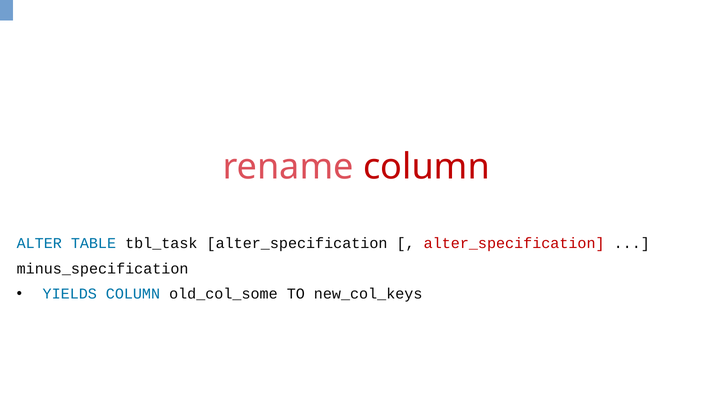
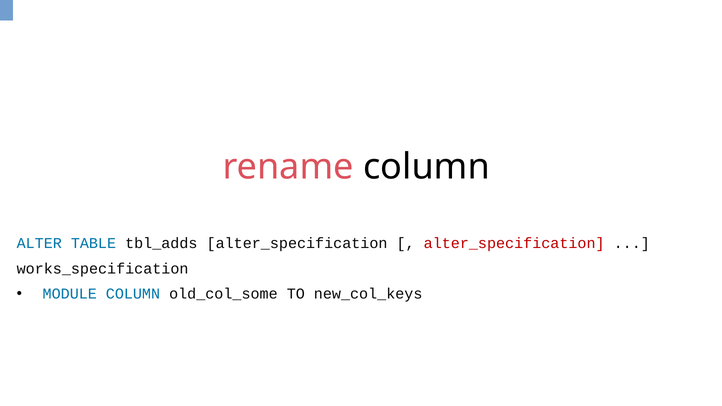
column at (426, 167) colour: red -> black
tbl_task: tbl_task -> tbl_adds
minus_specification: minus_specification -> works_specification
YIELDS: YIELDS -> MODULE
